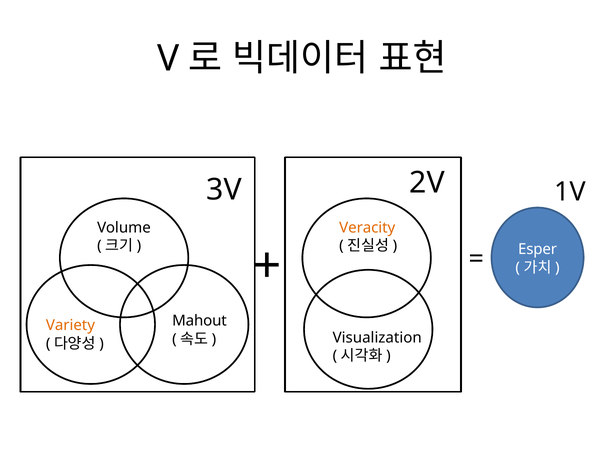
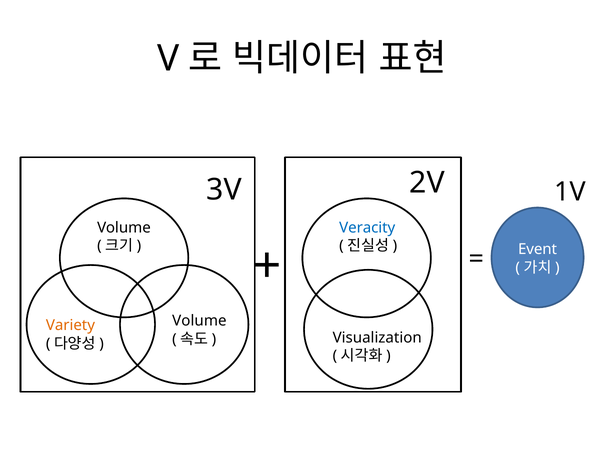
Veracity colour: orange -> blue
Esper: Esper -> Event
Mahout at (199, 321): Mahout -> Volume
